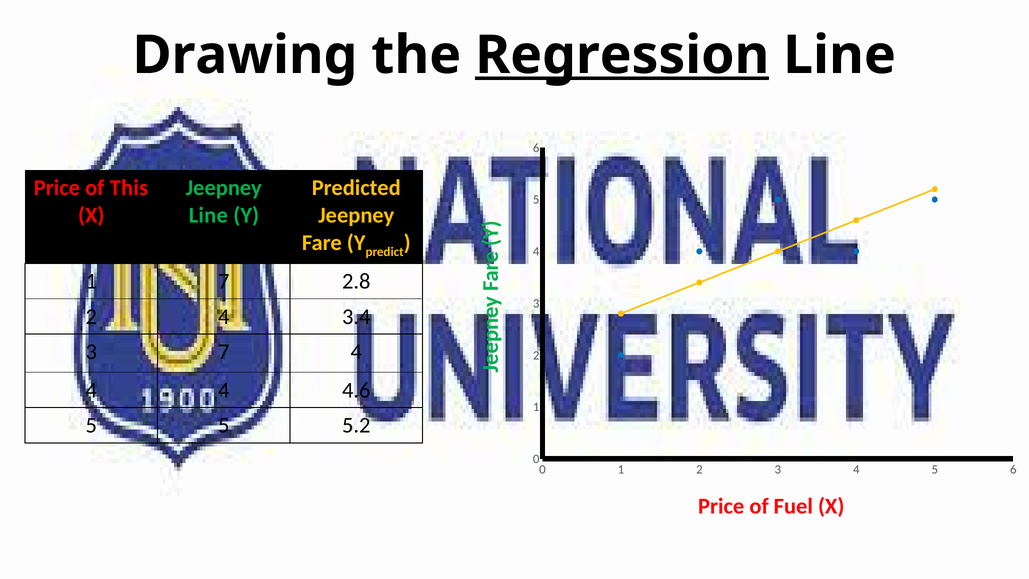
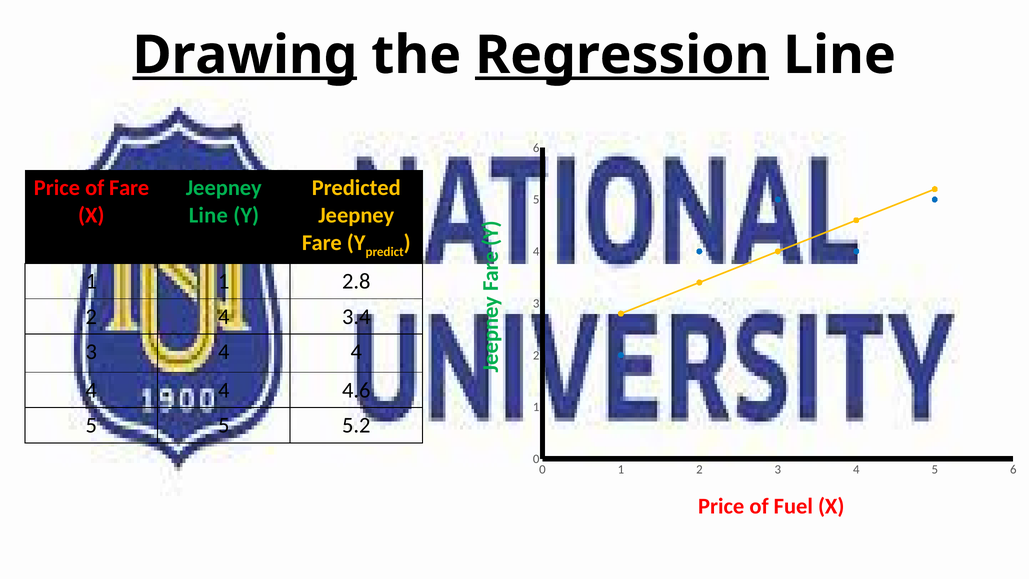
Drawing underline: none -> present
of This: This -> Fare
1 7: 7 -> 1
7 at (224, 352): 7 -> 4
